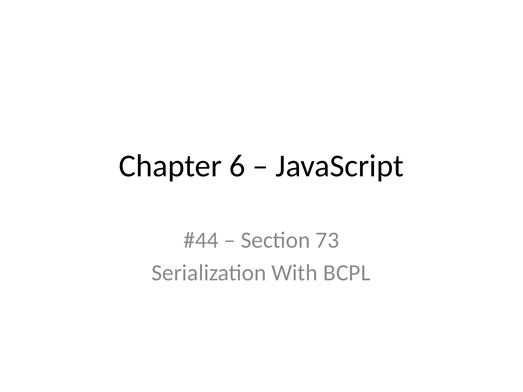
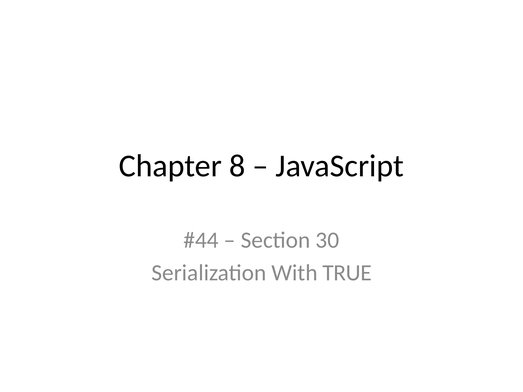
6: 6 -> 8
73: 73 -> 30
BCPL: BCPL -> TRUE
